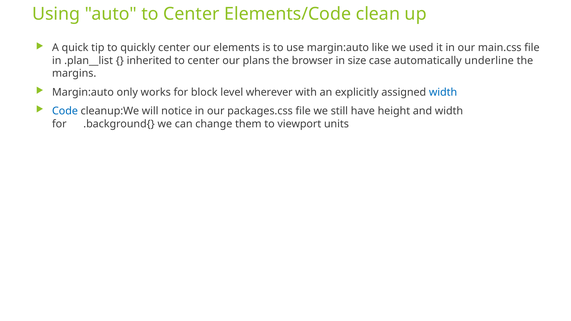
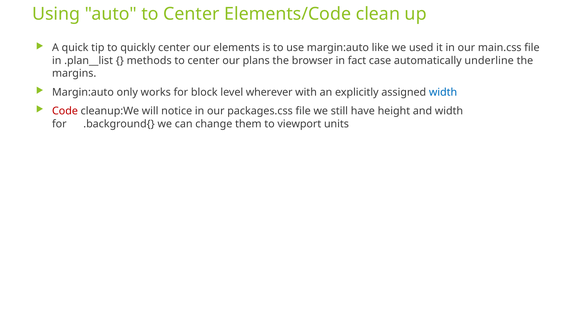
inherited: inherited -> methods
size: size -> fact
Code colour: blue -> red
